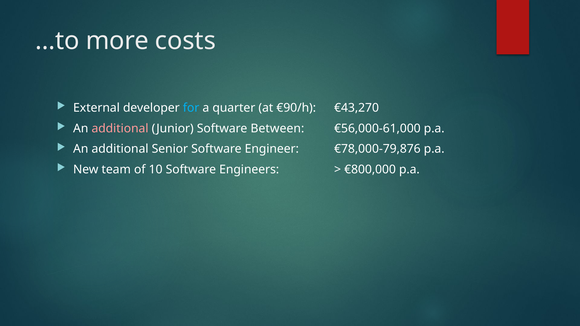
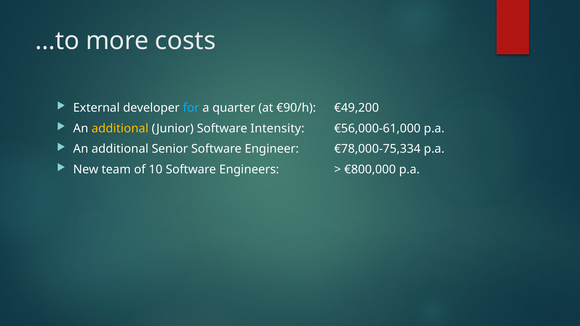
€43,270: €43,270 -> €49,200
additional at (120, 128) colour: pink -> yellow
Between: Between -> Intensity
€78,000-79,876: €78,000-79,876 -> €78,000-75,334
